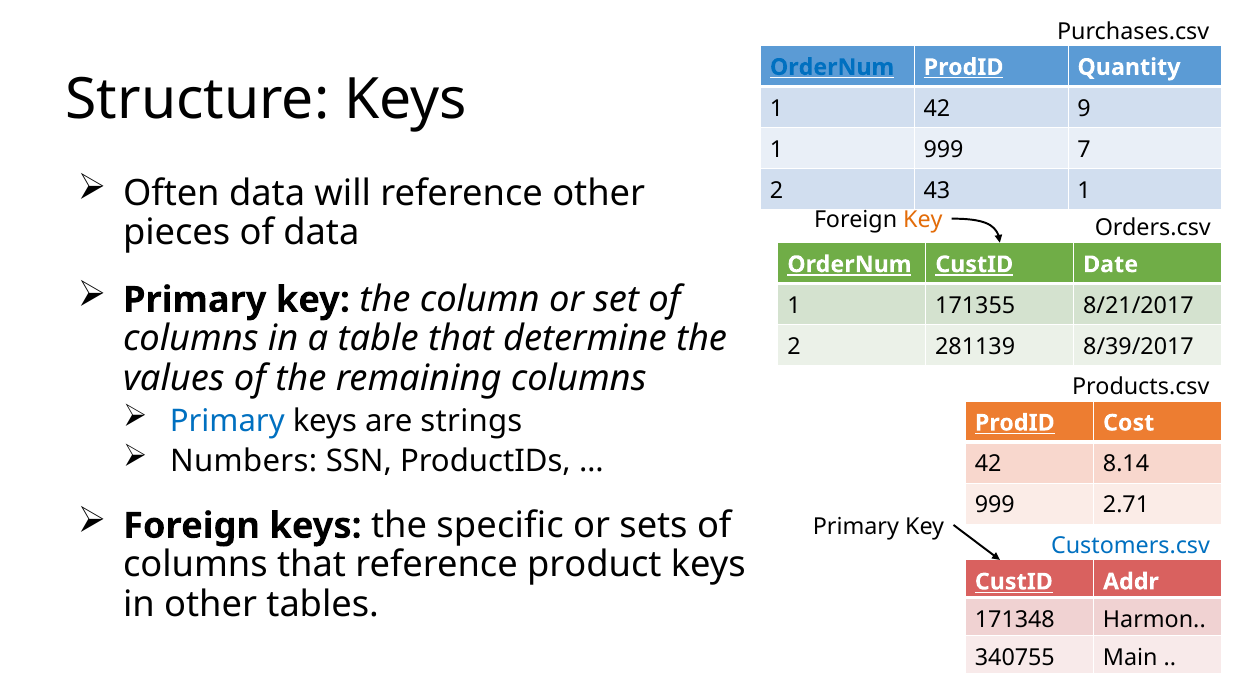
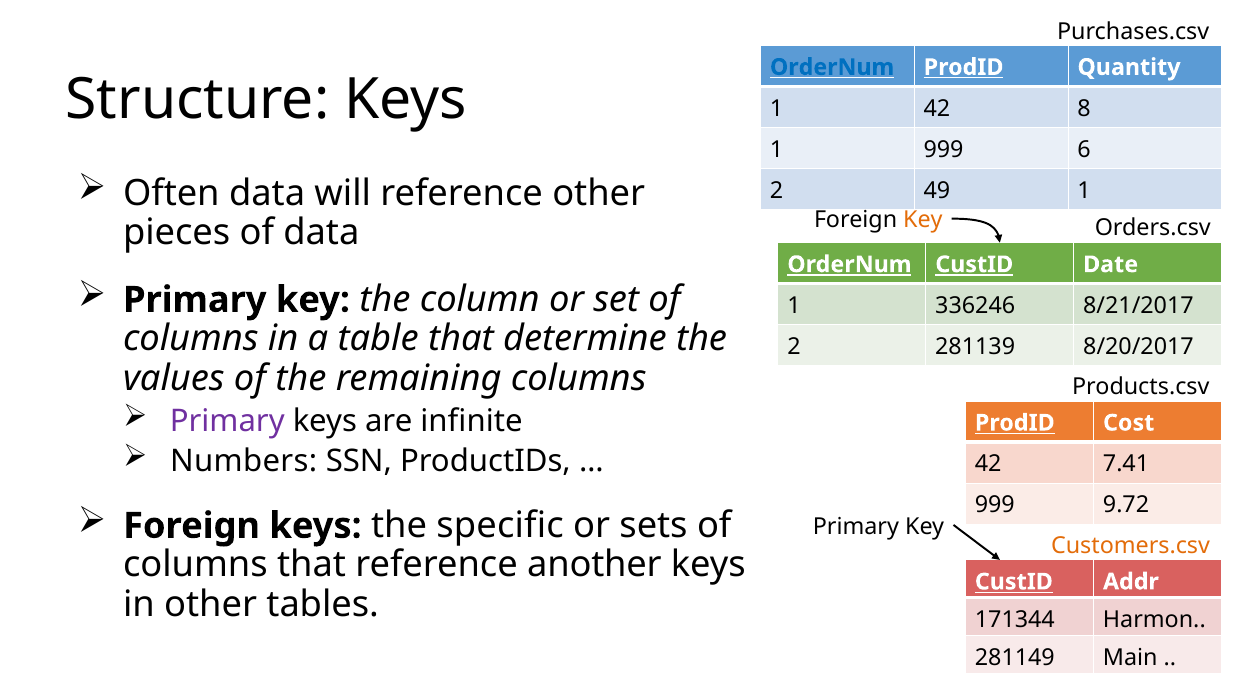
9: 9 -> 8
7: 7 -> 6
43: 43 -> 49
171355: 171355 -> 336246
8/39/2017: 8/39/2017 -> 8/20/2017
Primary at (227, 421) colour: blue -> purple
strings: strings -> infinite
8.14: 8.14 -> 7.41
2.71: 2.71 -> 9.72
Customers.csv colour: blue -> orange
product: product -> another
171348: 171348 -> 171344
340755: 340755 -> 281149
